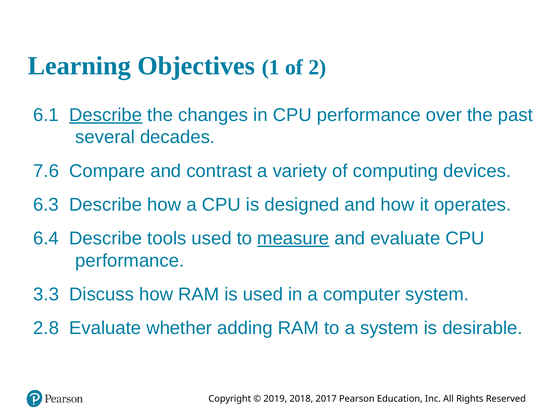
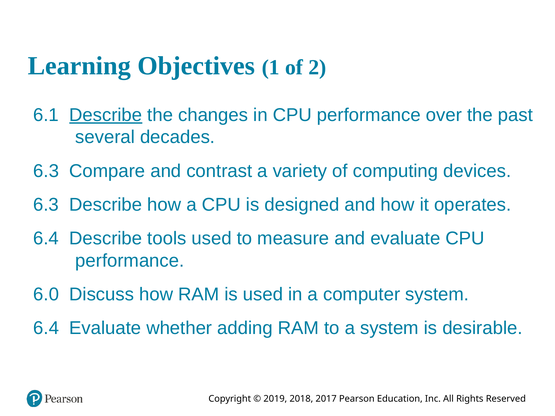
7.6 at (46, 171): 7.6 -> 6.3
measure underline: present -> none
3.3: 3.3 -> 6.0
2.8 at (46, 328): 2.8 -> 6.4
